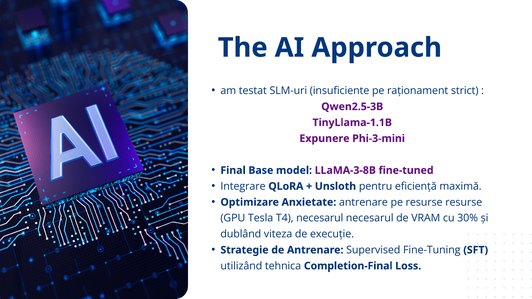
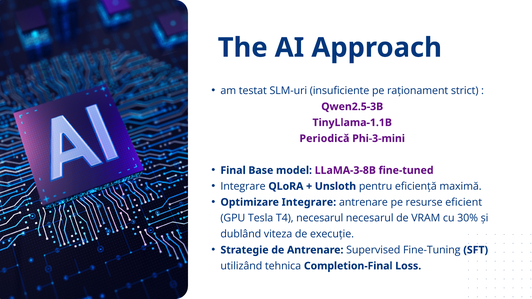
Expunere: Expunere -> Periodică
Optimizare Anxietate: Anxietate -> Integrare
resurse resurse: resurse -> eficient
